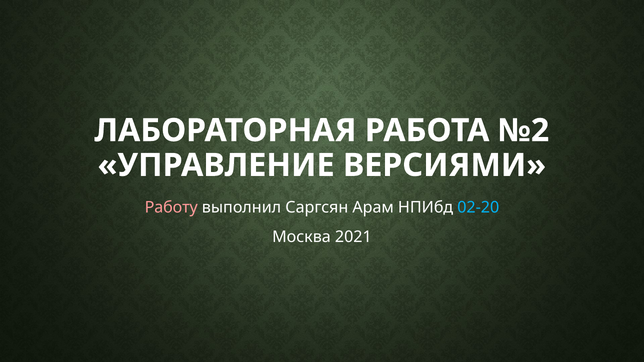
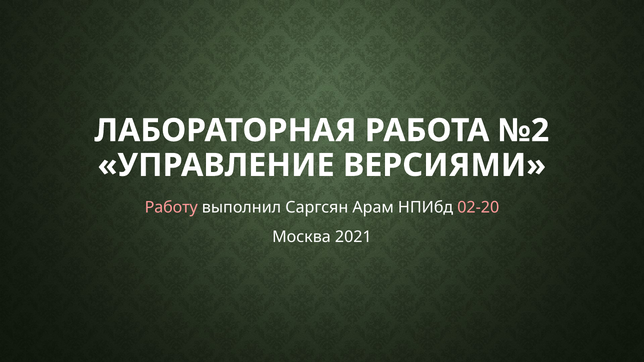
02-20 colour: light blue -> pink
